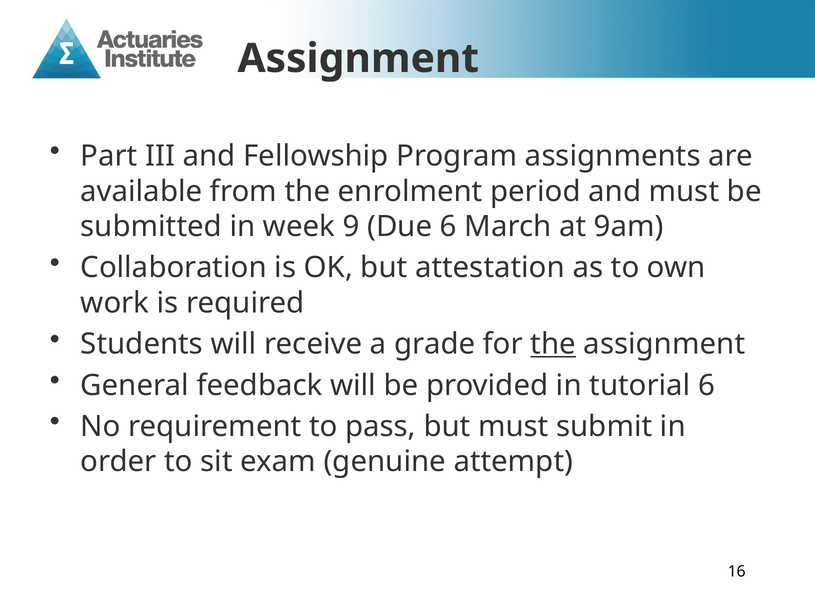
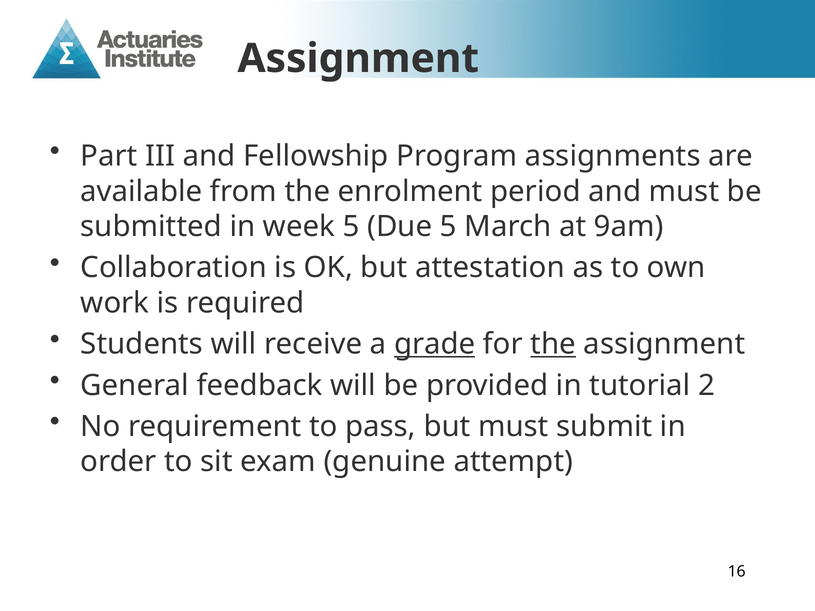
week 9: 9 -> 5
Due 6: 6 -> 5
grade underline: none -> present
tutorial 6: 6 -> 2
